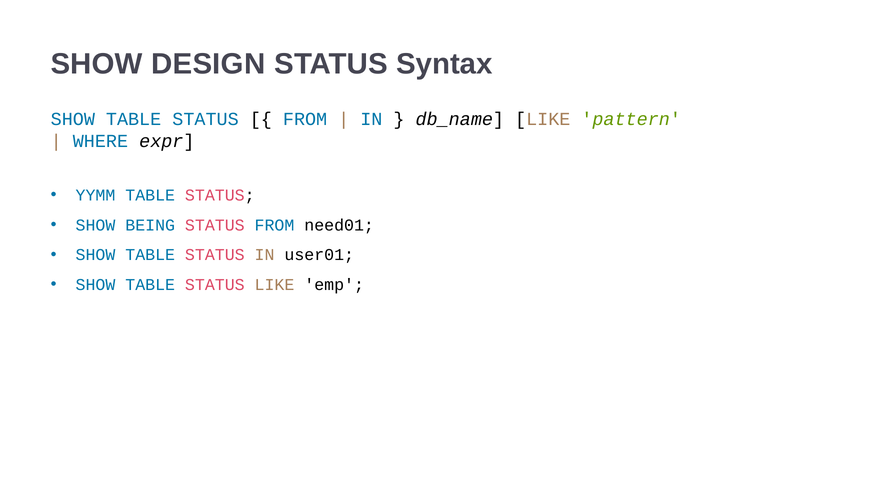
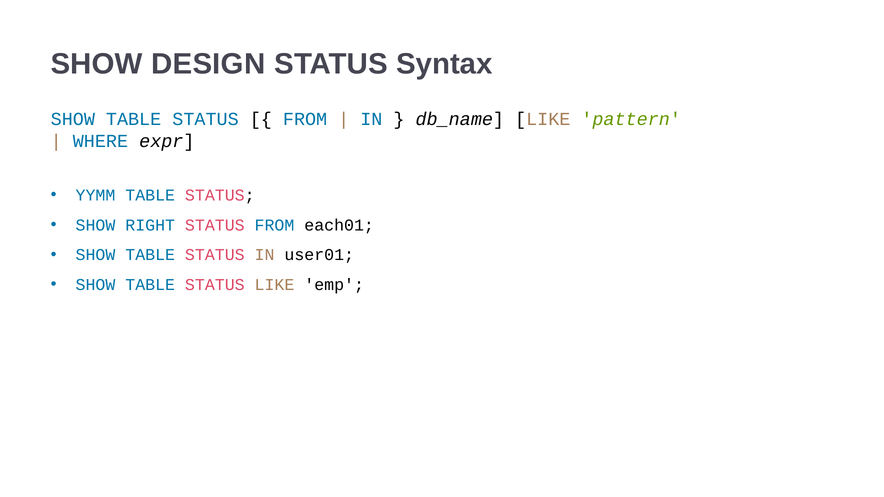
BEING: BEING -> RIGHT
need01: need01 -> each01
